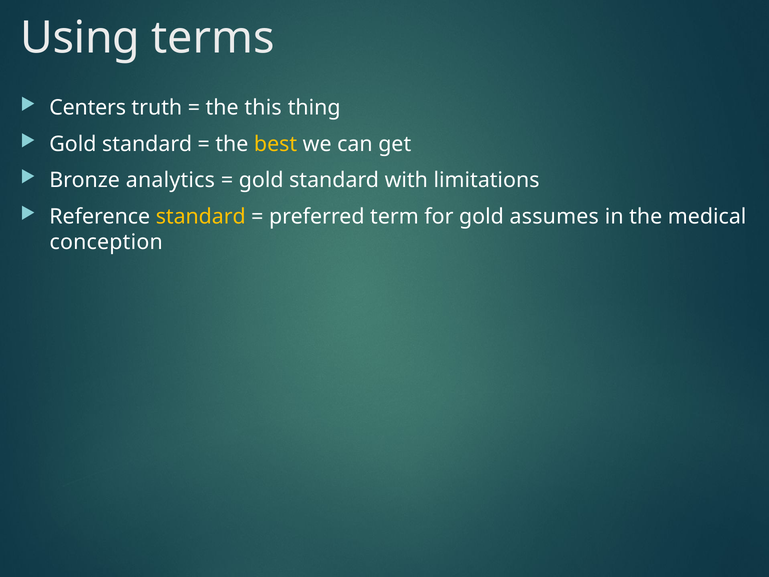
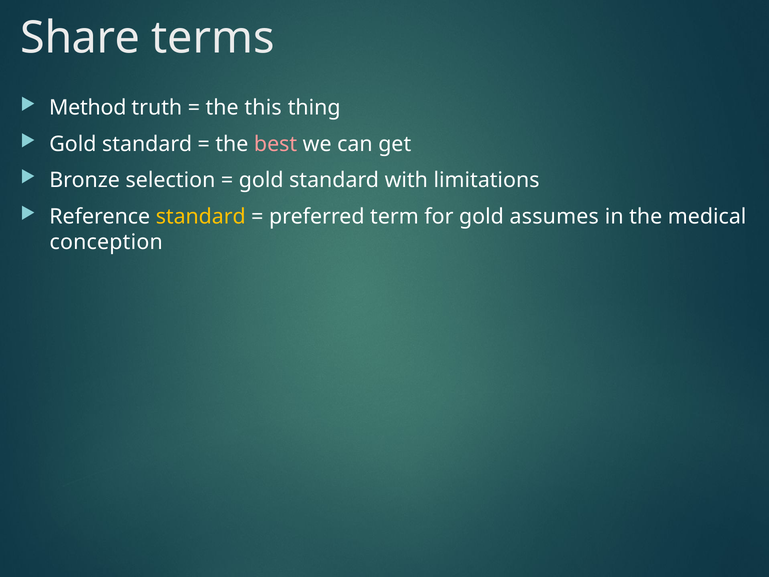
Using: Using -> Share
Centers: Centers -> Method
best colour: yellow -> pink
analytics: analytics -> selection
